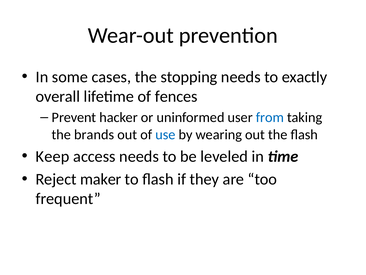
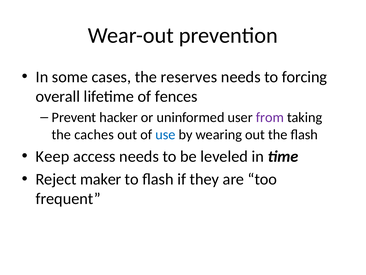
stopping: stopping -> reserves
exactly: exactly -> forcing
from colour: blue -> purple
brands: brands -> caches
